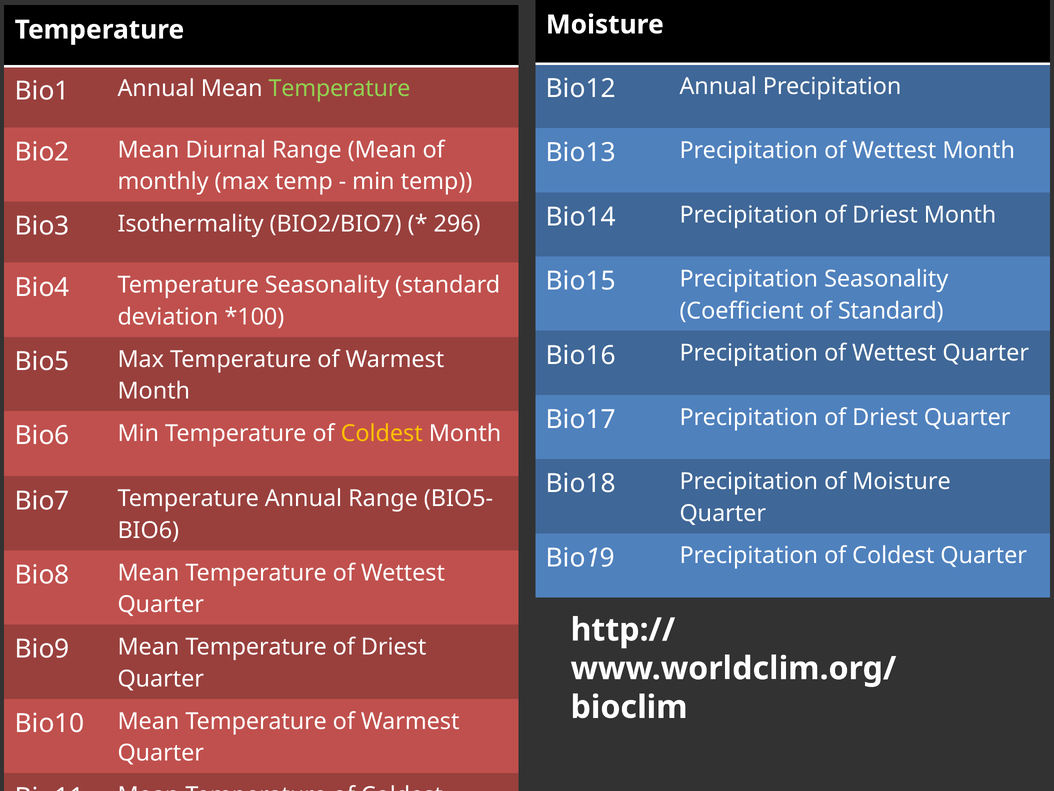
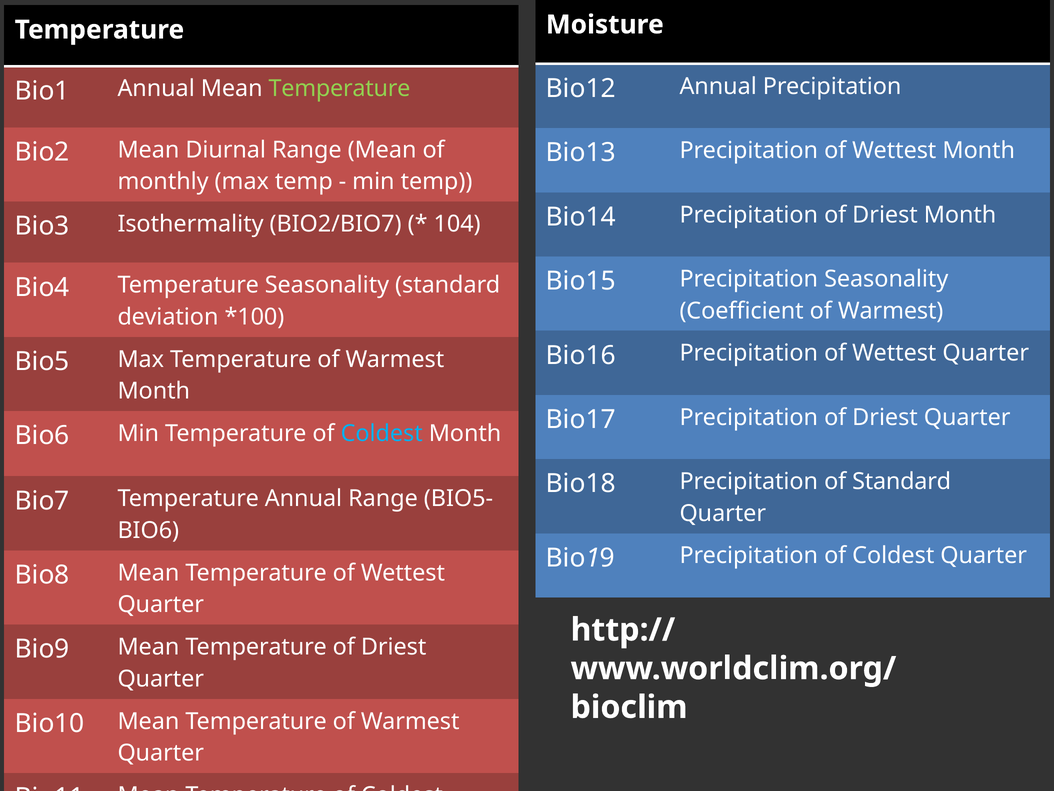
296: 296 -> 104
Coefficient of Standard: Standard -> Warmest
Coldest at (382, 433) colour: yellow -> light blue
of Moisture: Moisture -> Standard
